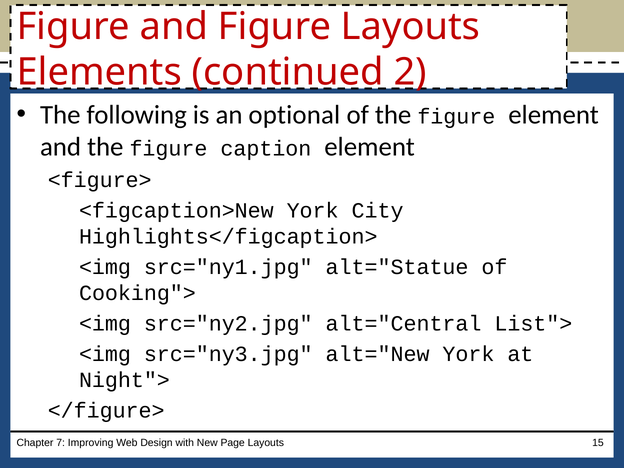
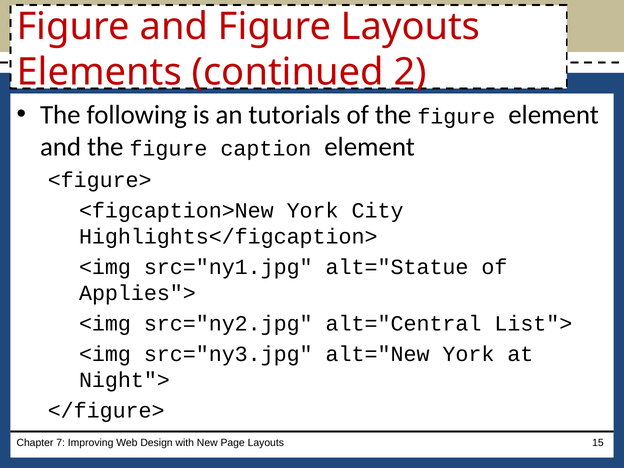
optional: optional -> tutorials
Cooking">: Cooking"> -> Applies">
